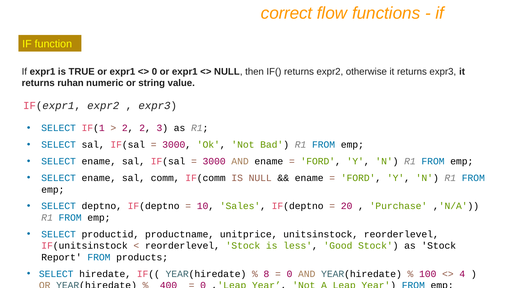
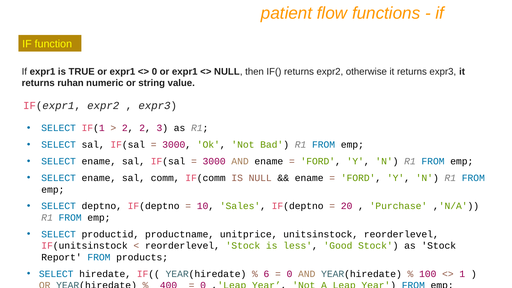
correct: correct -> patient
8: 8 -> 6
4: 4 -> 1
